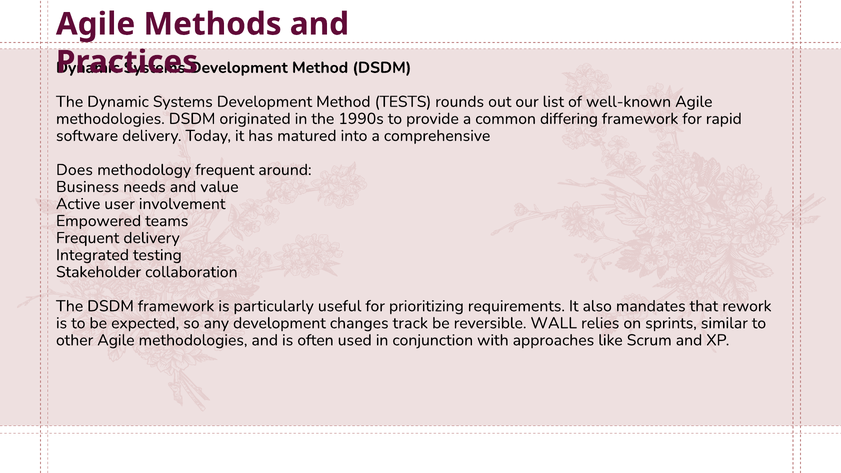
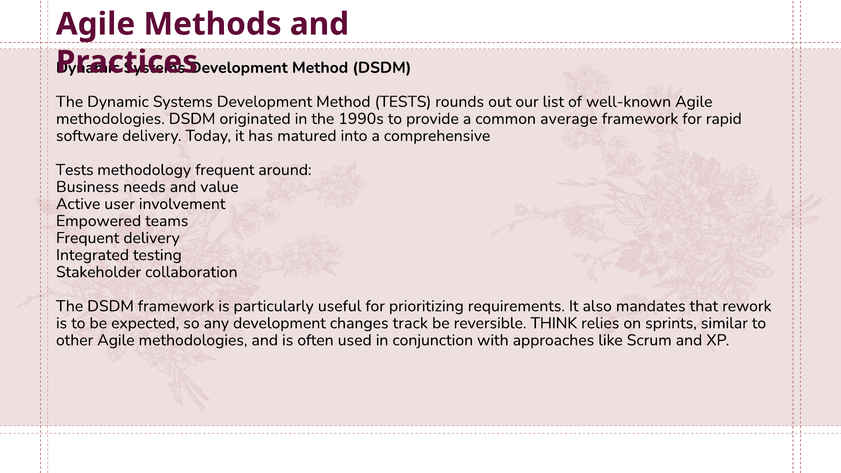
differing: differing -> average
Does at (75, 170): Does -> Tests
WALL: WALL -> THINK
